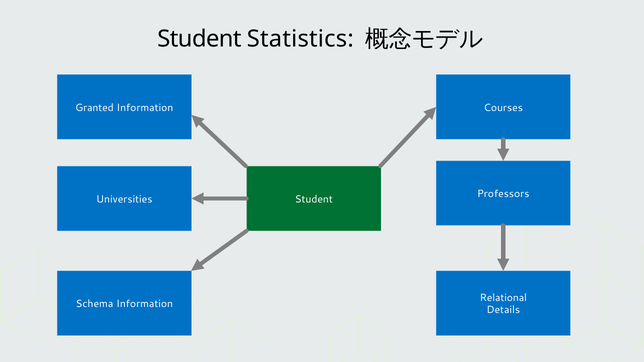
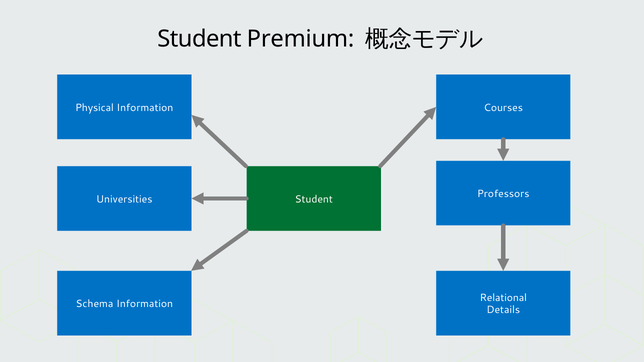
Statistics: Statistics -> Premium
Granted: Granted -> Physical
